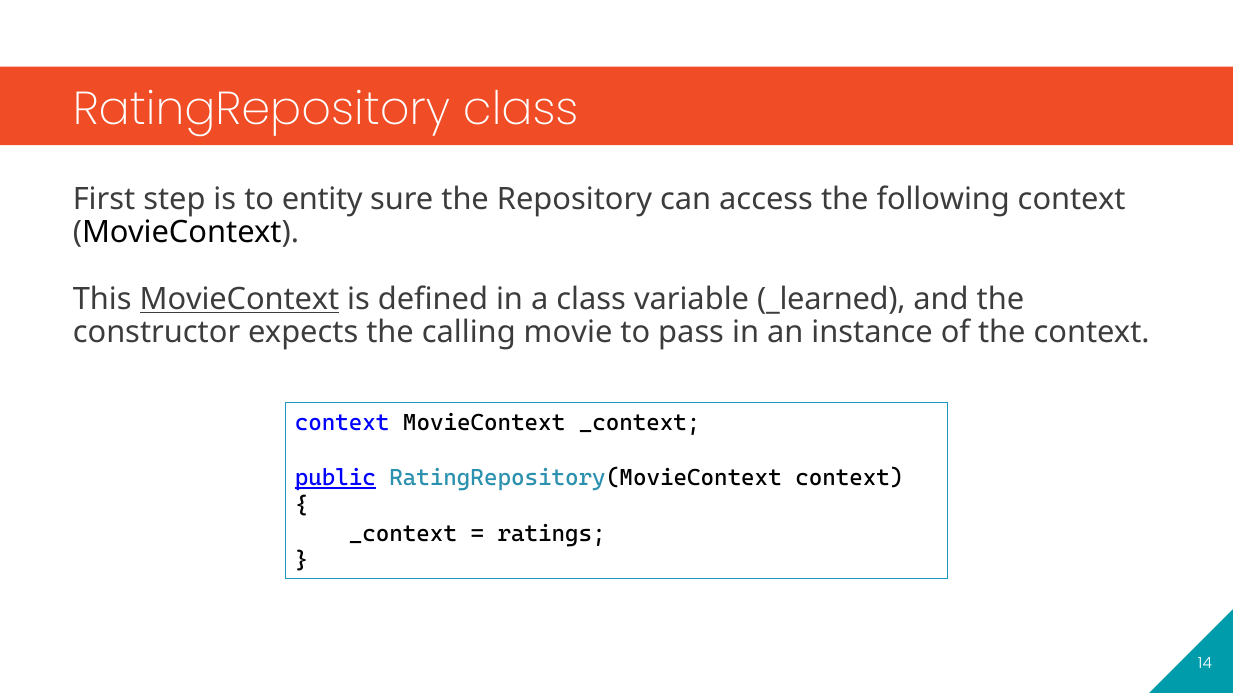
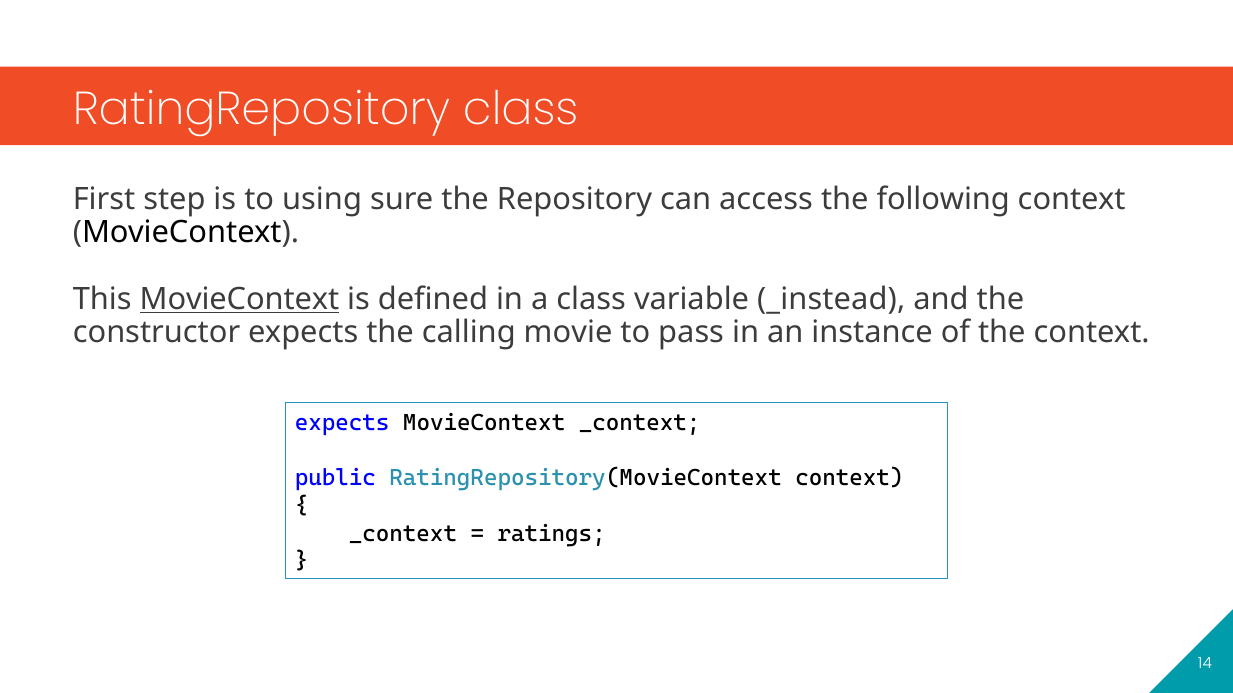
entity: entity -> using
_learned: _learned -> _instead
context at (342, 423): context -> expects
public underline: present -> none
